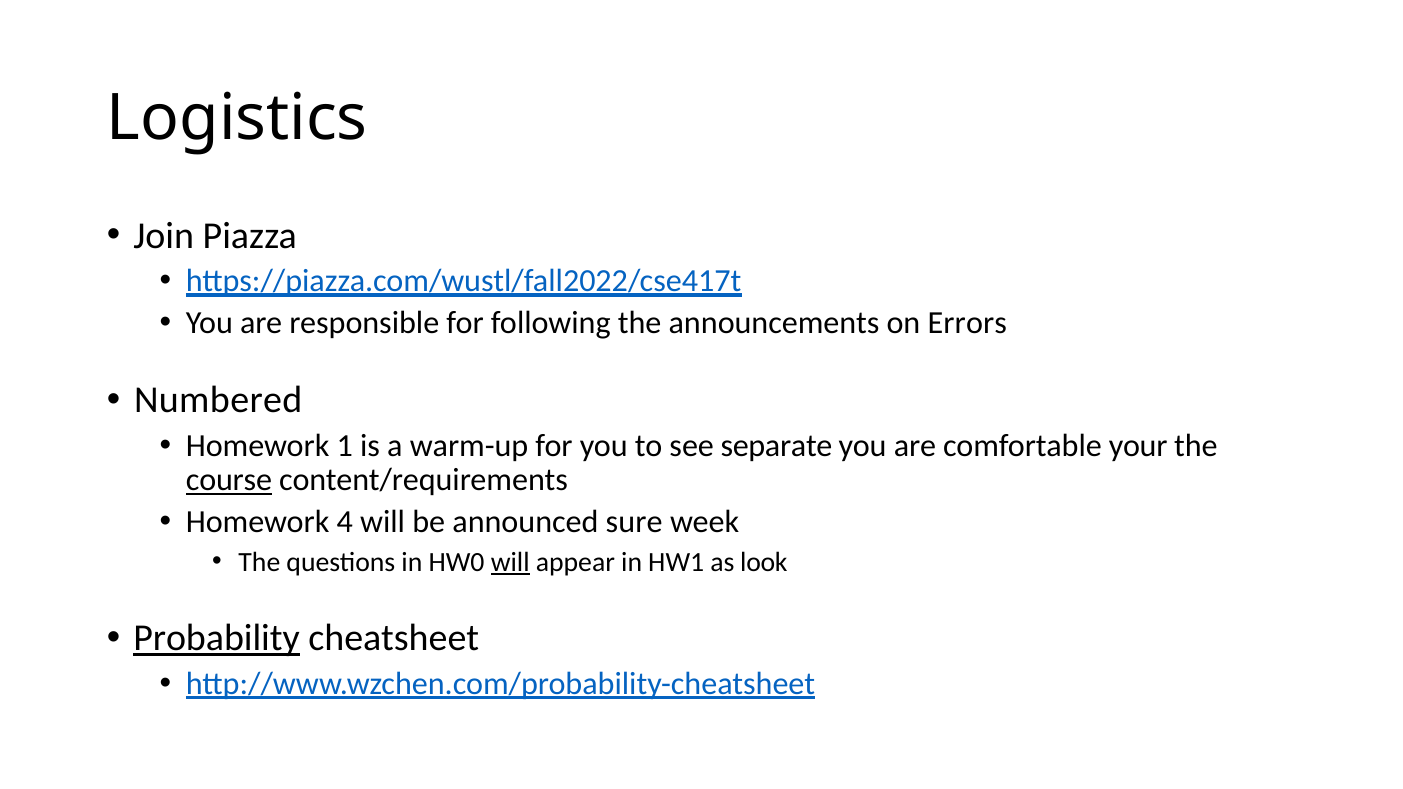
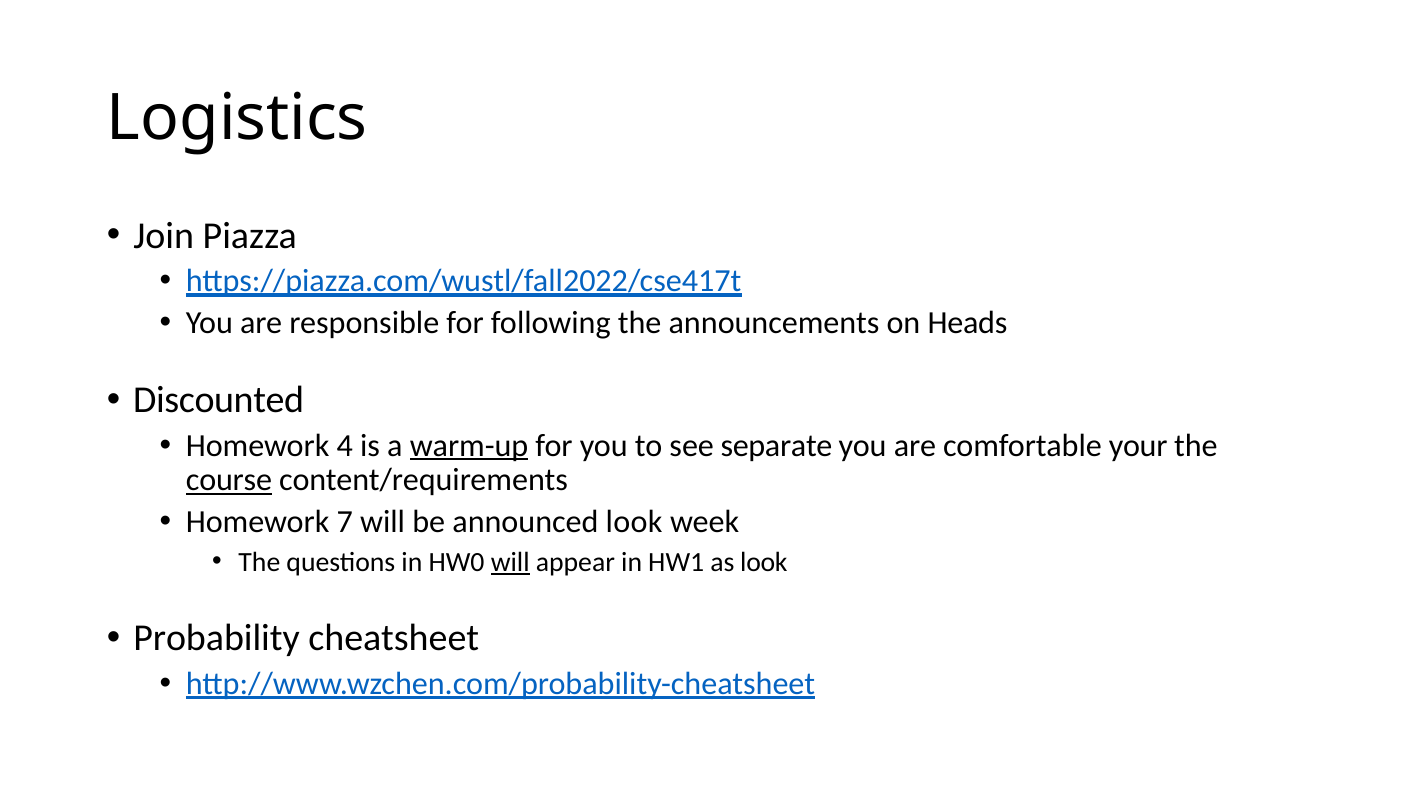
Errors: Errors -> Heads
Numbered: Numbered -> Discounted
1: 1 -> 4
warm-up underline: none -> present
4: 4 -> 7
announced sure: sure -> look
Probability underline: present -> none
